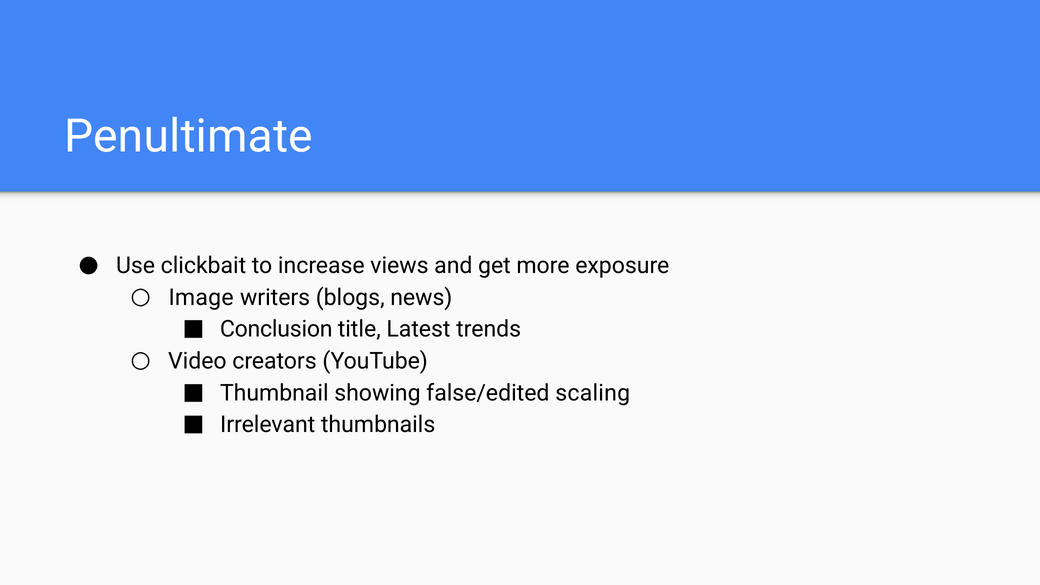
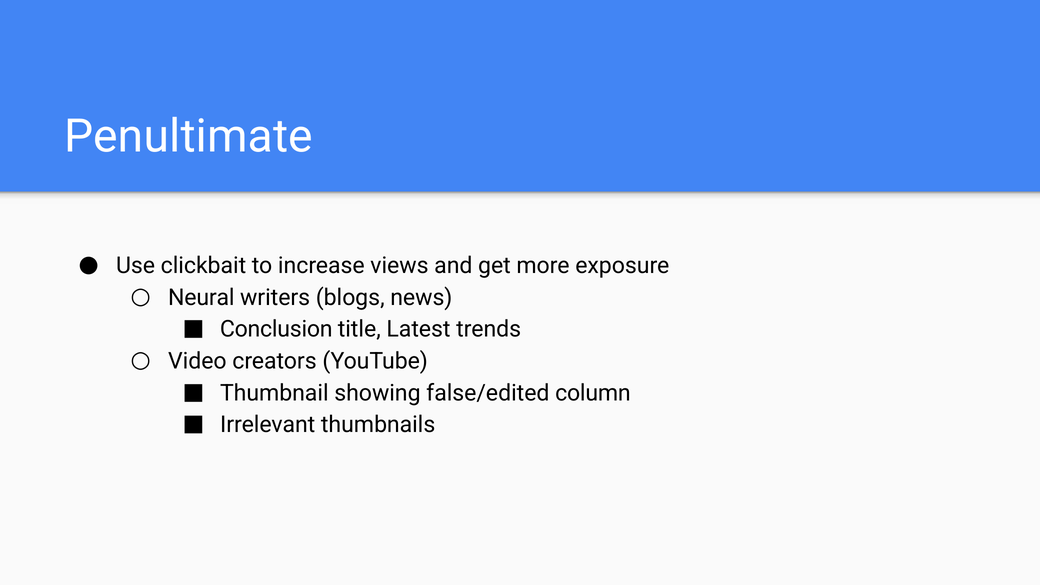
Image: Image -> Neural
scaling: scaling -> column
